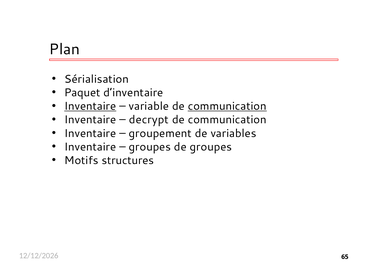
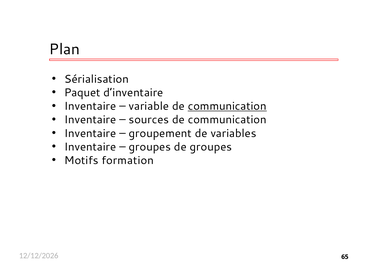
Inventaire at (90, 106) underline: present -> none
decrypt: decrypt -> sources
structures: structures -> formation
